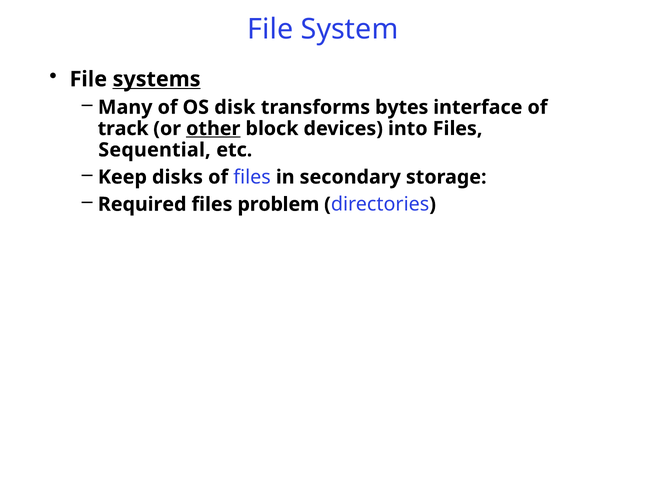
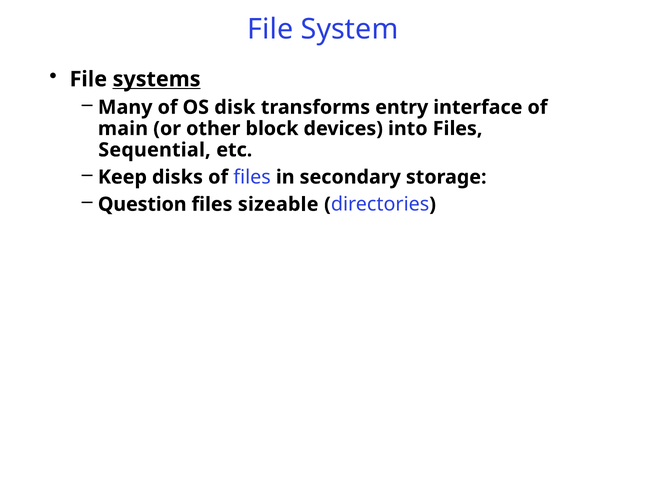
bytes: bytes -> entry
track: track -> main
other underline: present -> none
Required: Required -> Question
problem: problem -> sizeable
